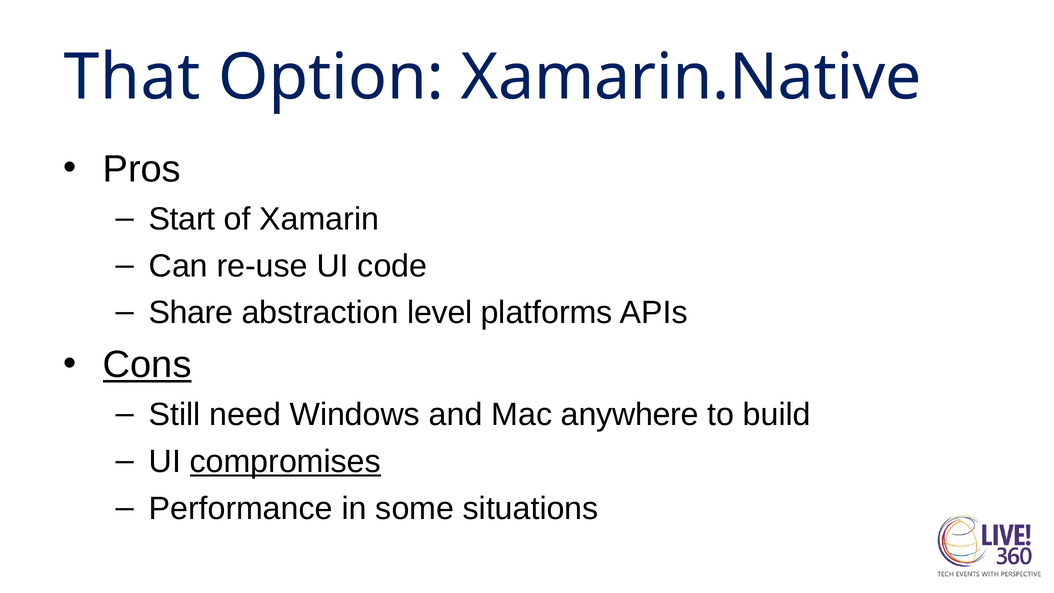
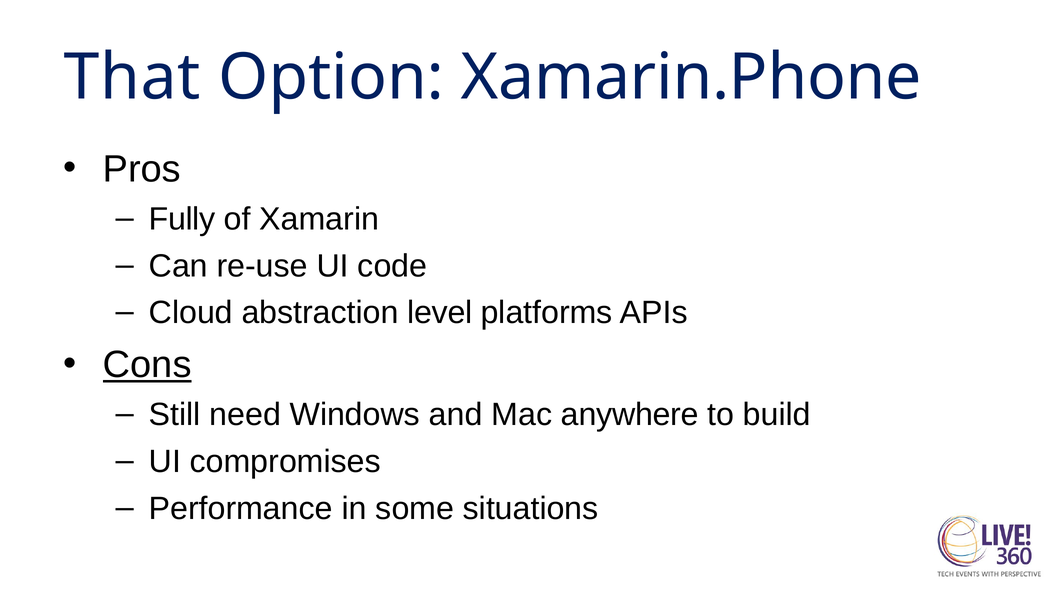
Xamarin.Native: Xamarin.Native -> Xamarin.Phone
Start: Start -> Fully
Share: Share -> Cloud
compromises underline: present -> none
